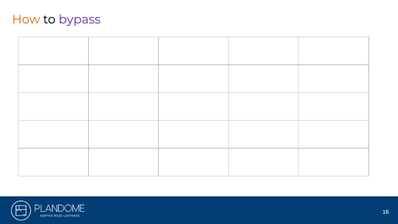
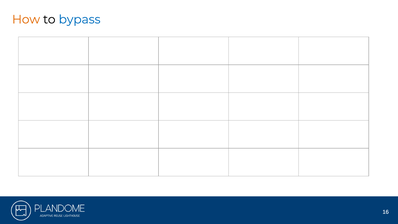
bypass colour: purple -> blue
